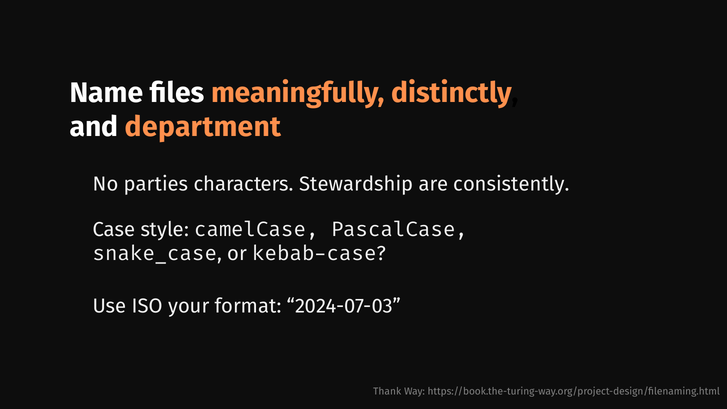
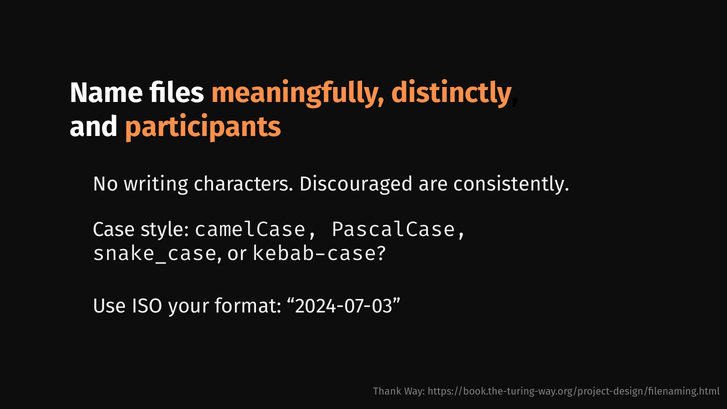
department: department -> participants
parties: parties -> writing
Stewardship: Stewardship -> Discouraged
